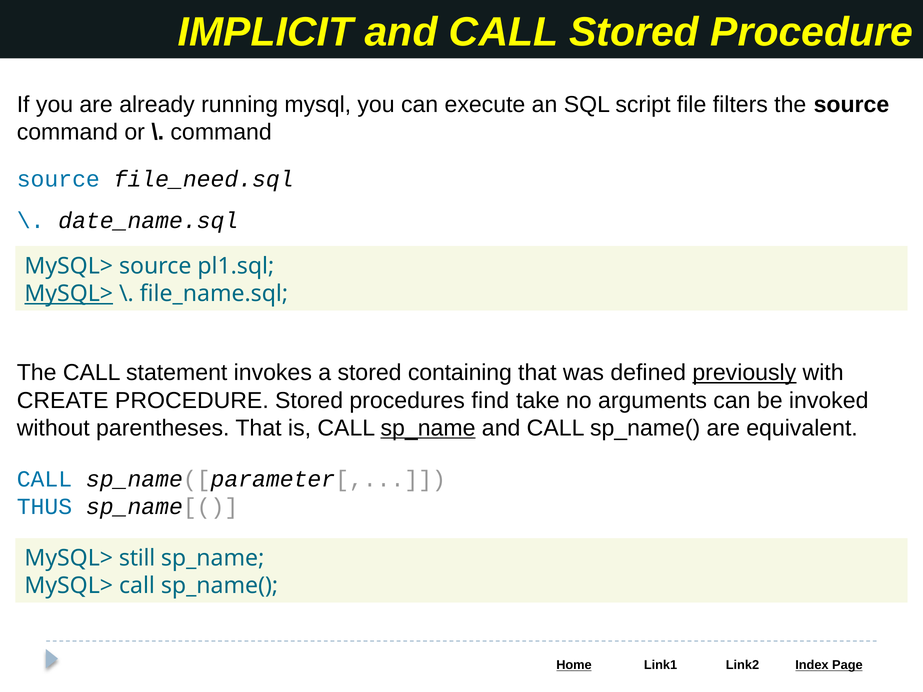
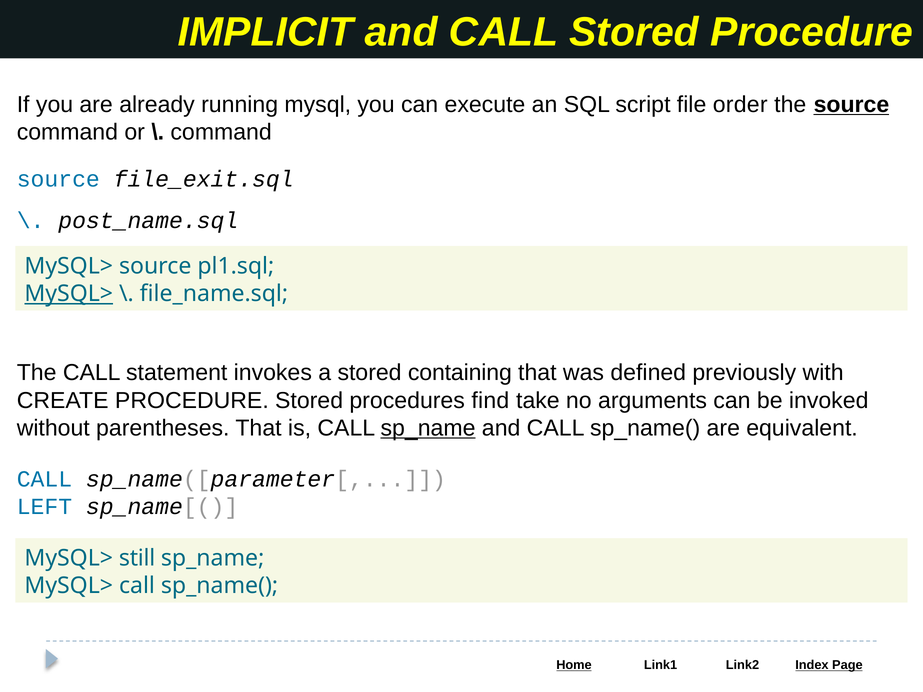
filters: filters -> order
source at (851, 105) underline: none -> present
file_need.sql: file_need.sql -> file_exit.sql
date_name.sql: date_name.sql -> post_name.sql
previously underline: present -> none
THUS: THUS -> LEFT
